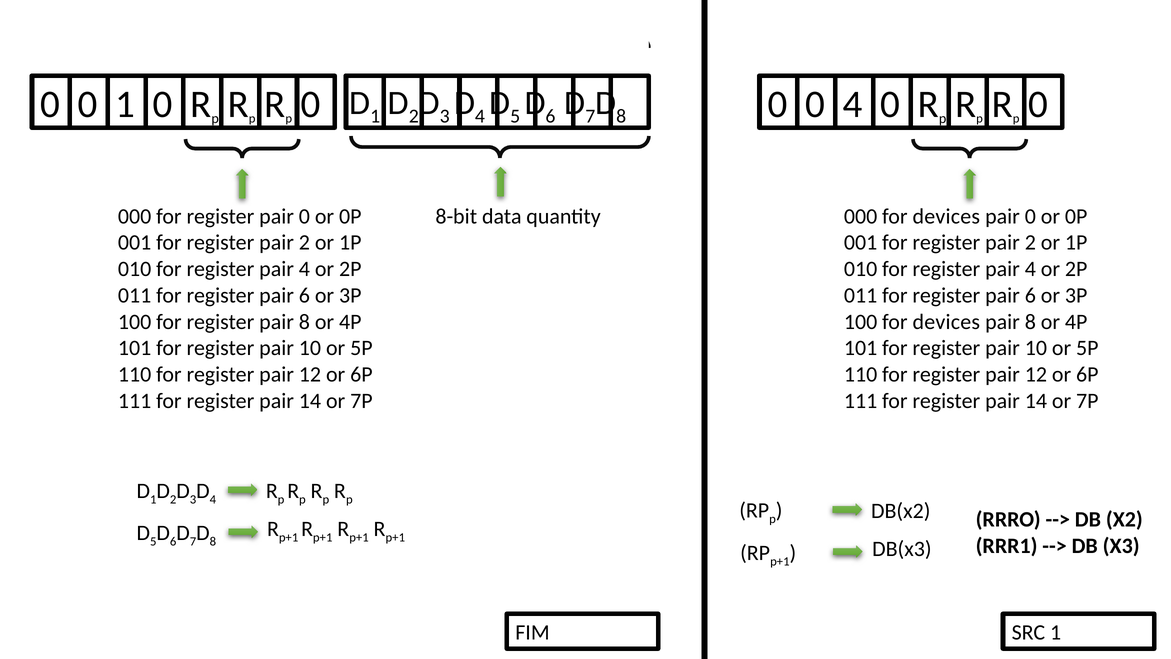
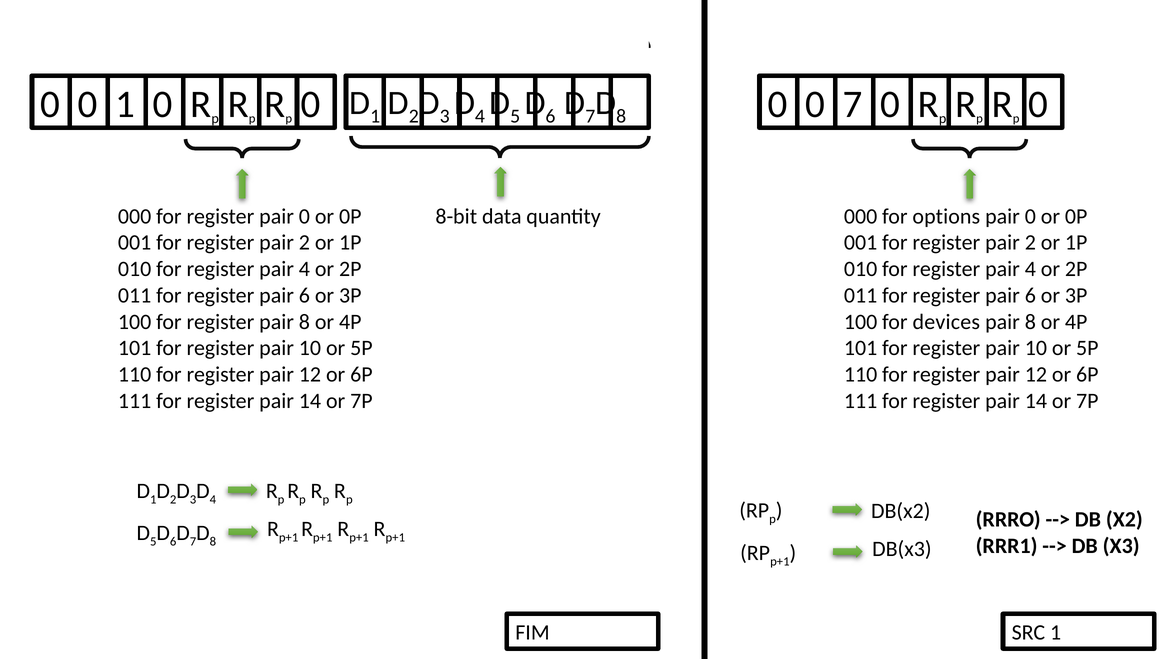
0 4: 4 -> 7
000 for devices: devices -> options
